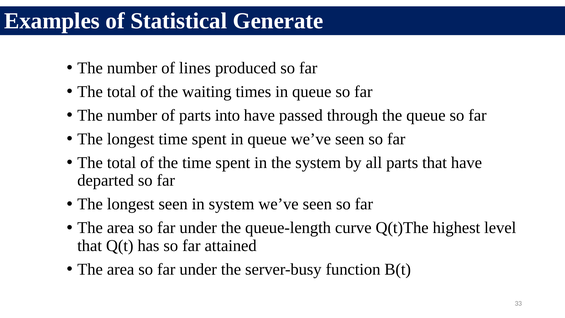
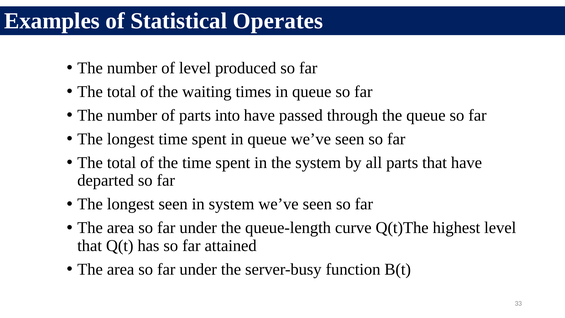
Generate: Generate -> Operates
of lines: lines -> level
